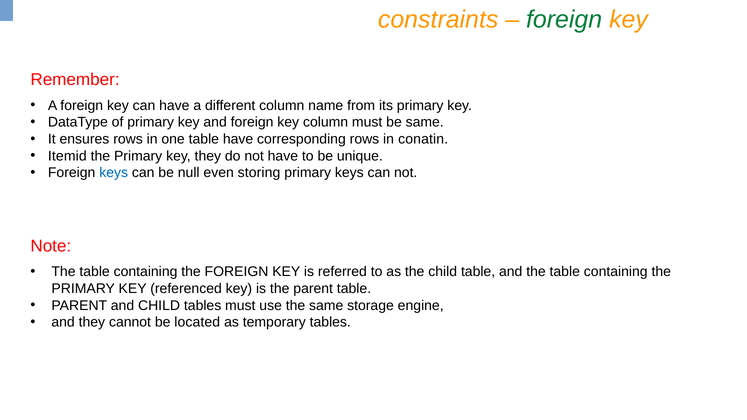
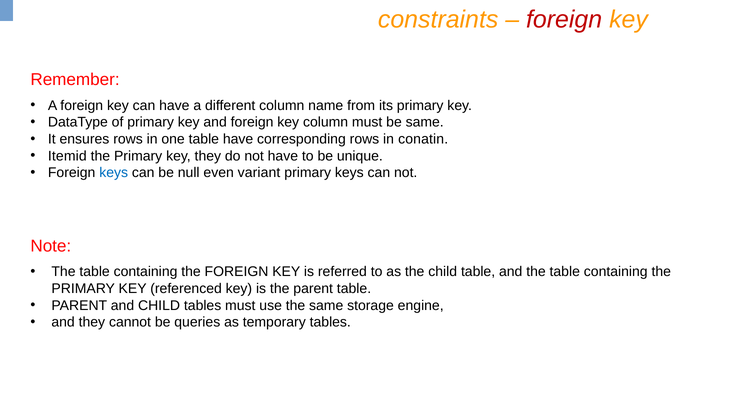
foreign at (564, 19) colour: green -> red
storing: storing -> variant
located: located -> queries
